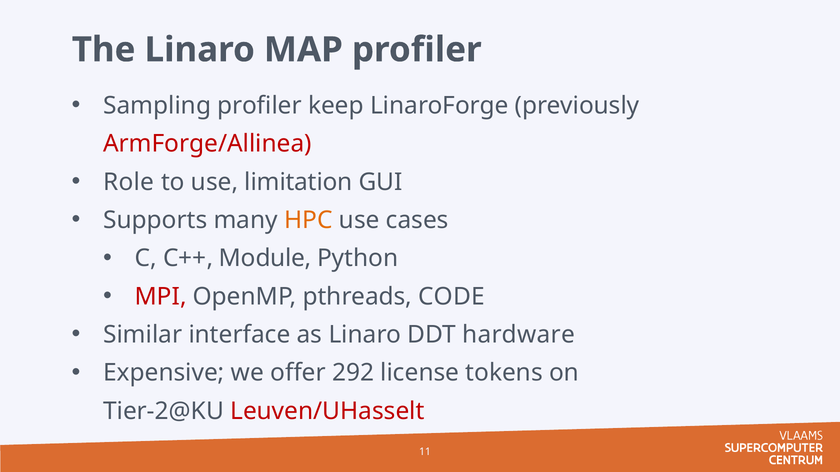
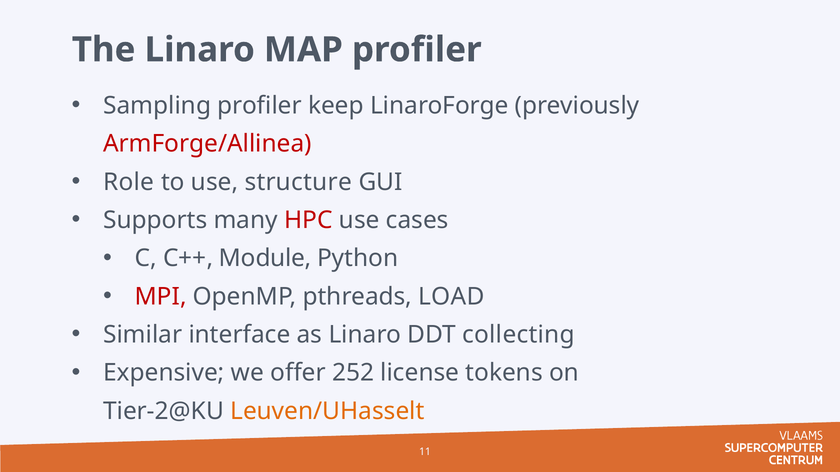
limitation: limitation -> structure
HPC colour: orange -> red
CODE: CODE -> LOAD
hardware: hardware -> collecting
292: 292 -> 252
Leuven/UHasselt colour: red -> orange
